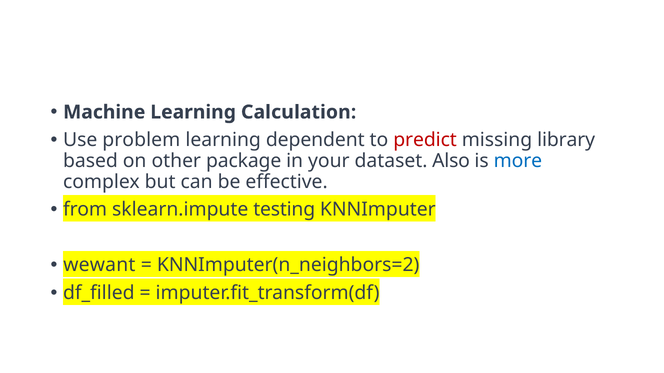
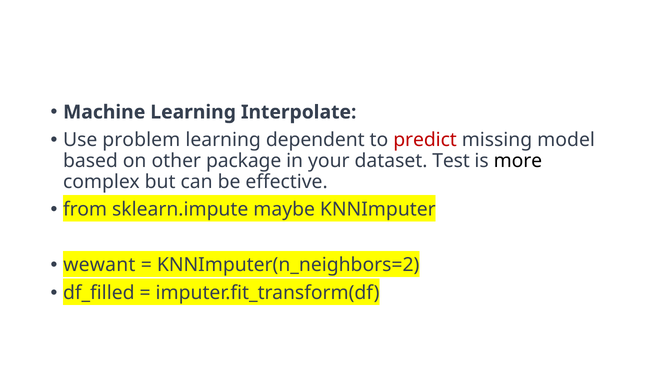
Calculation: Calculation -> Interpolate
library: library -> model
Also: Also -> Test
more colour: blue -> black
testing: testing -> maybe
